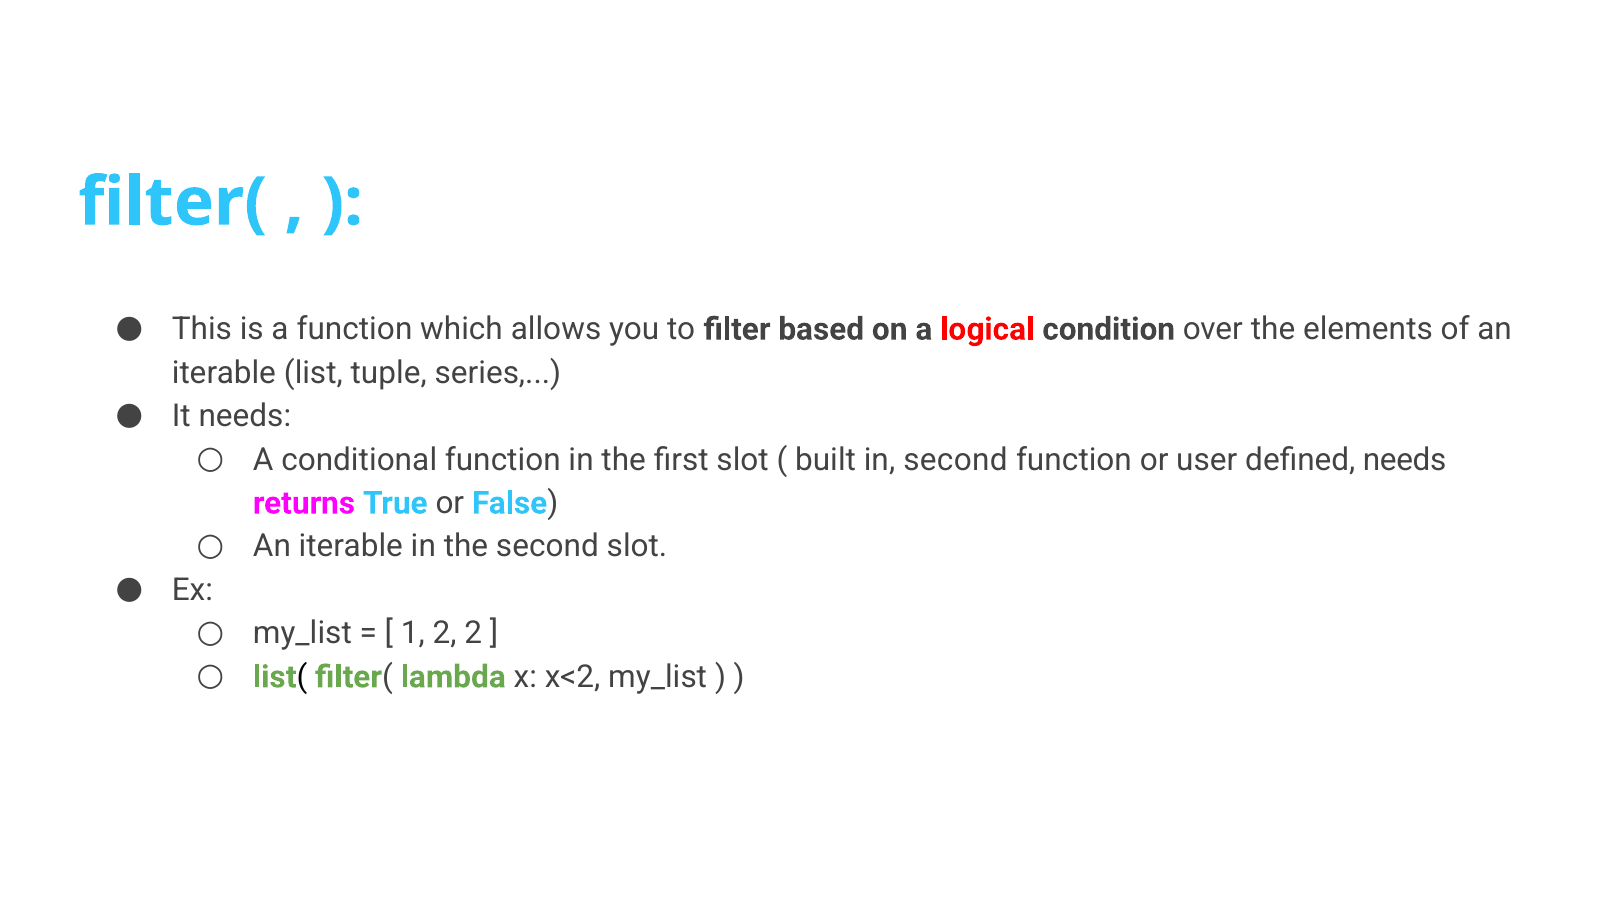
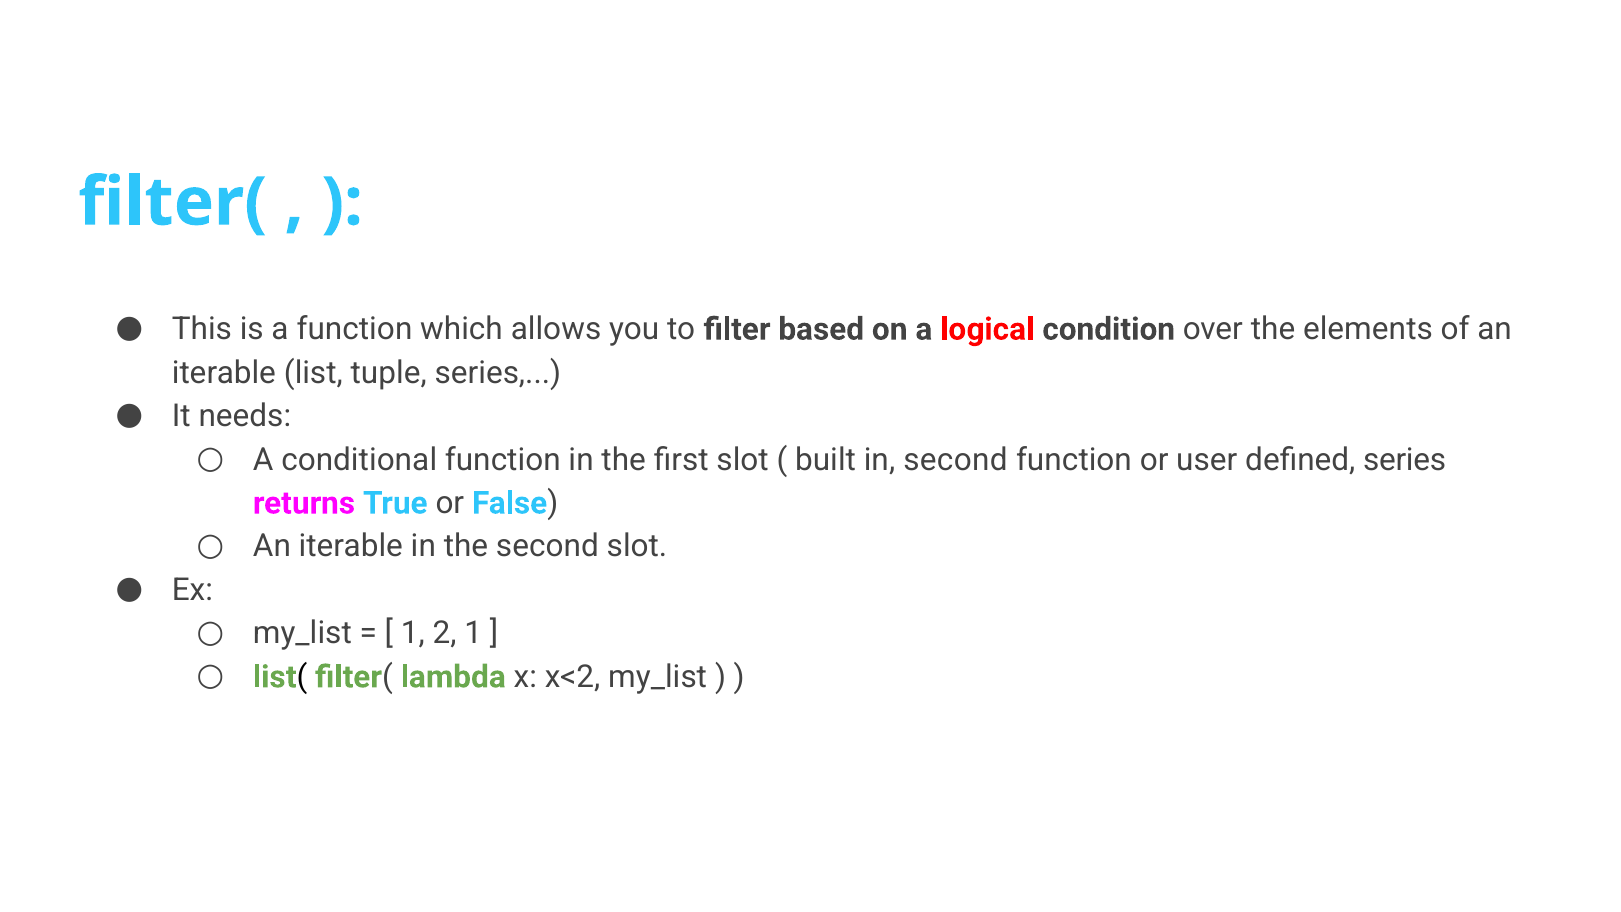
defined needs: needs -> series
2 2: 2 -> 1
